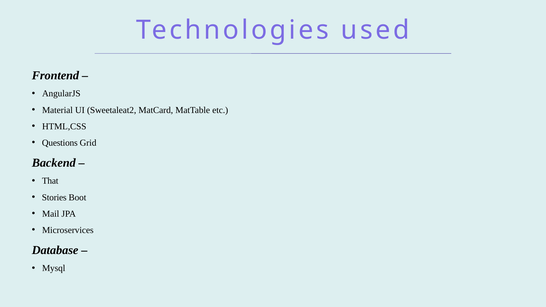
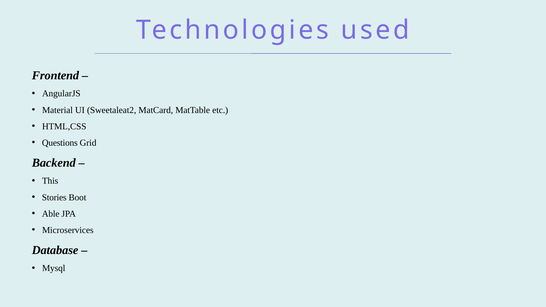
That: That -> This
Mail: Mail -> Able
